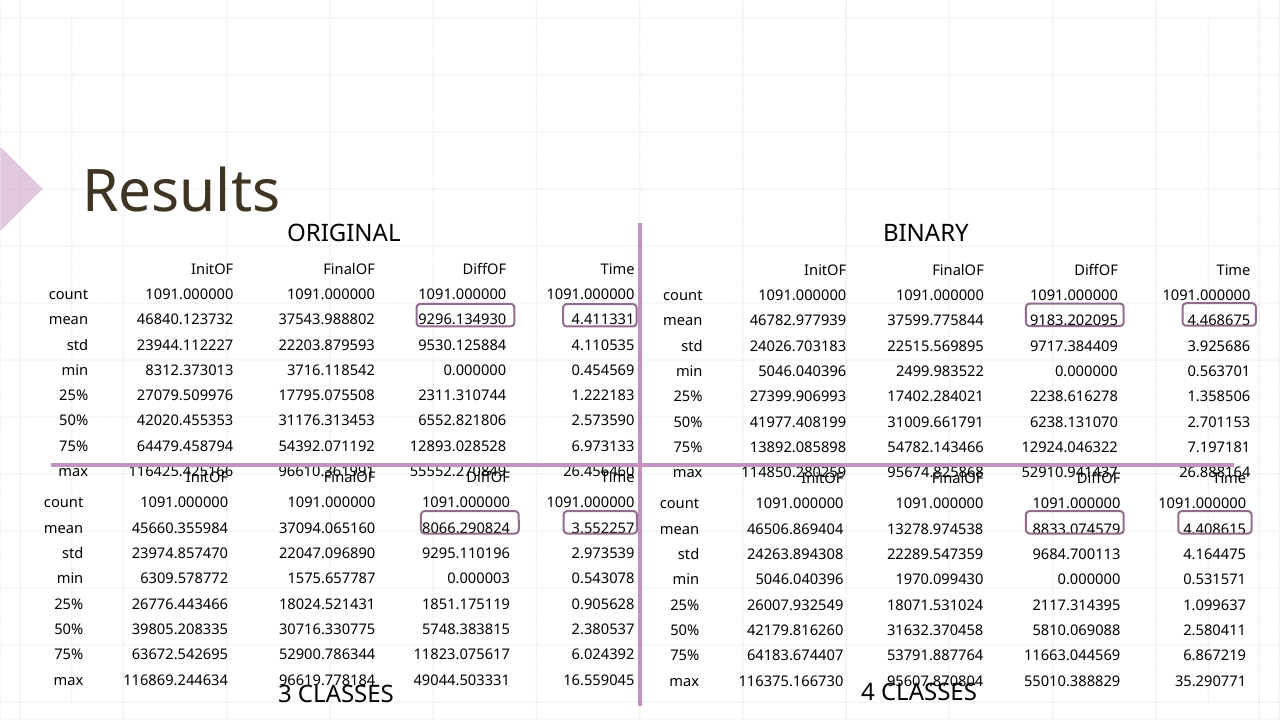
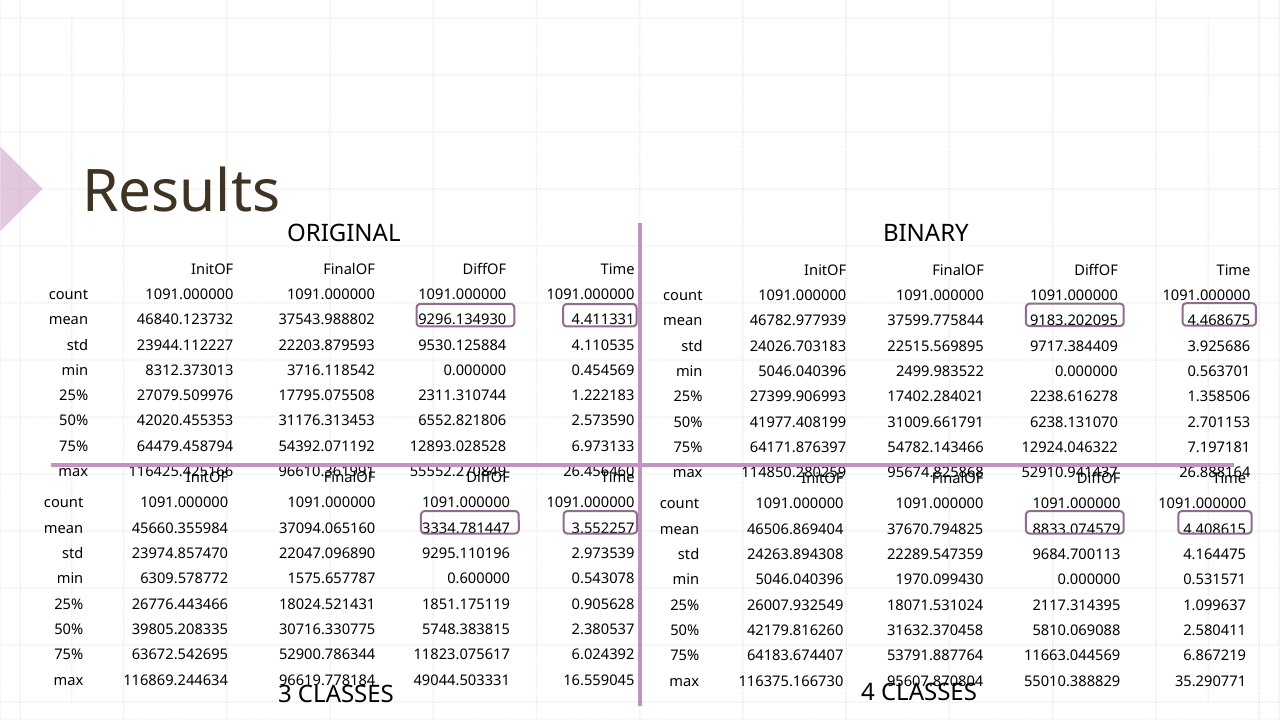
13892.085898: 13892.085898 -> 64171.876397
8066.290824: 8066.290824 -> 3334.781447
13278.974538: 13278.974538 -> 37670.794825
0.000003: 0.000003 -> 0.600000
